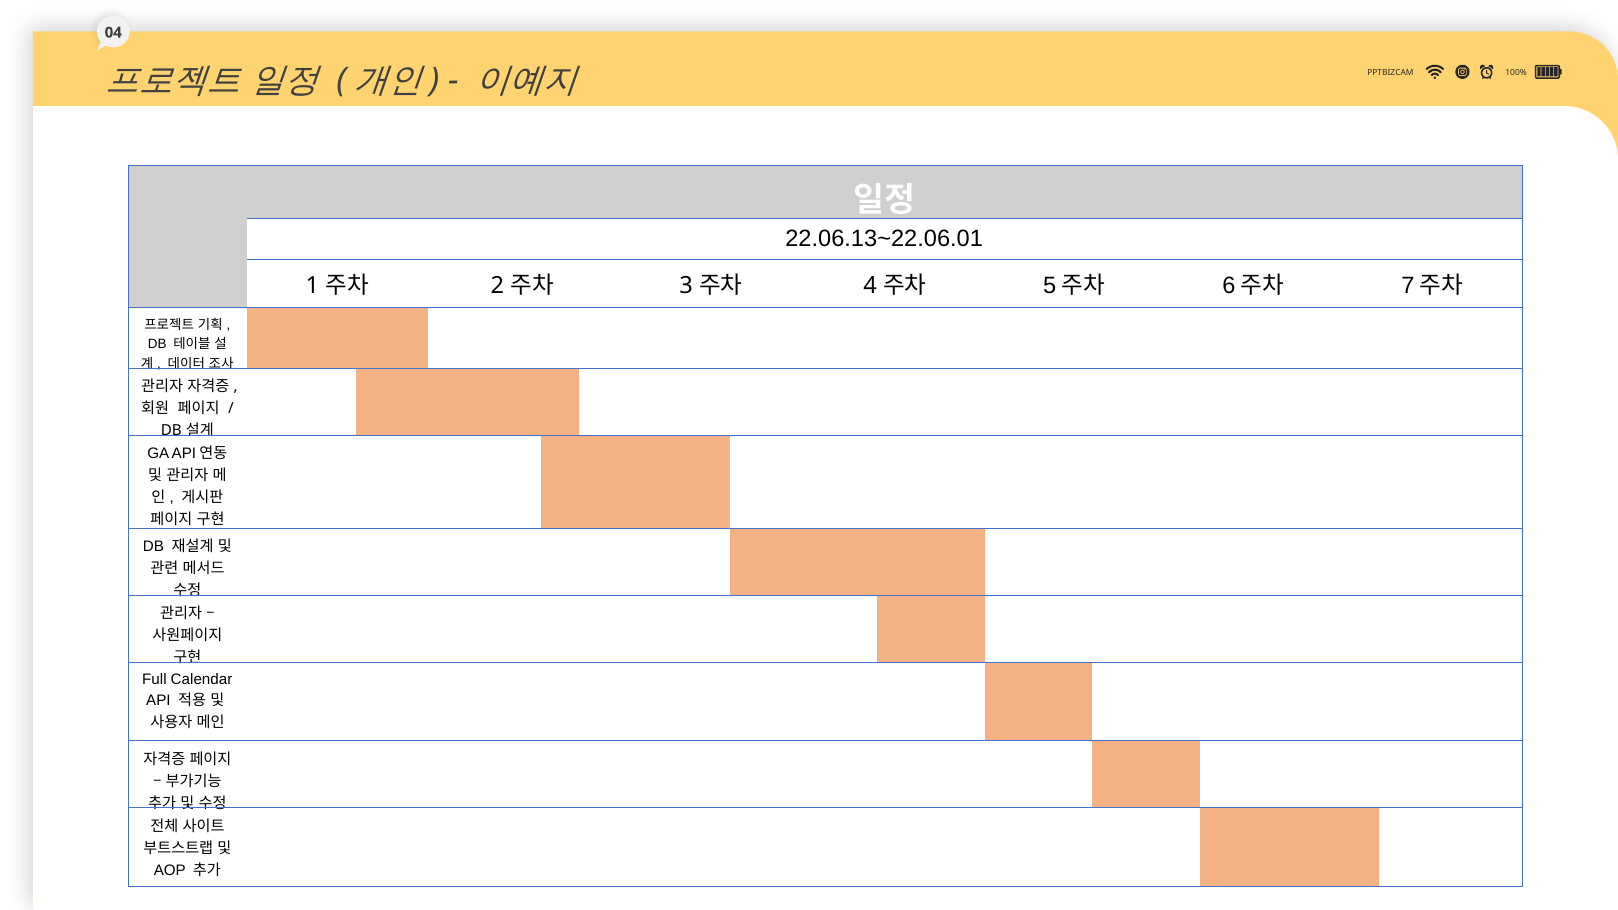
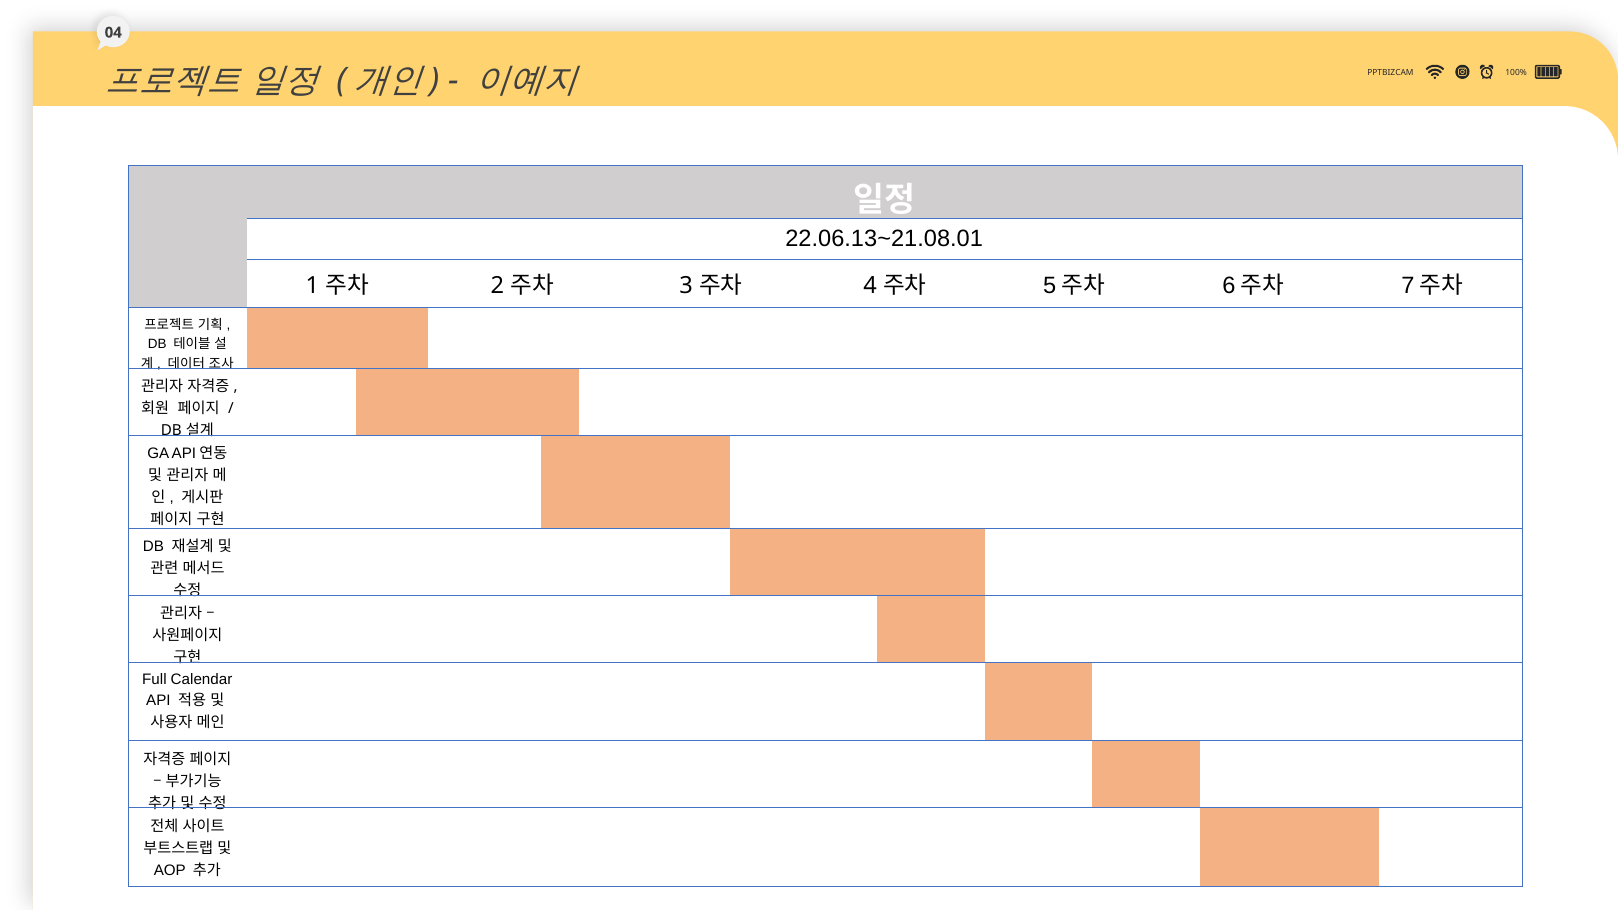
22.06.13~22.06.01: 22.06.13~22.06.01 -> 22.06.13~21.08.01
